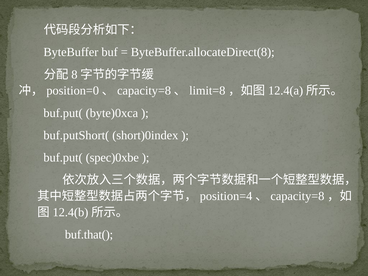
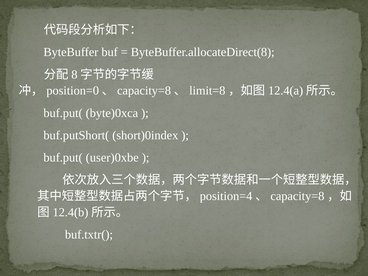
spec)0xbe: spec)0xbe -> user)0xbe
buf.that(: buf.that( -> buf.txtr(
